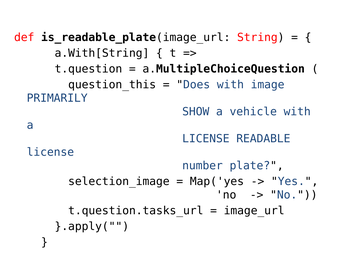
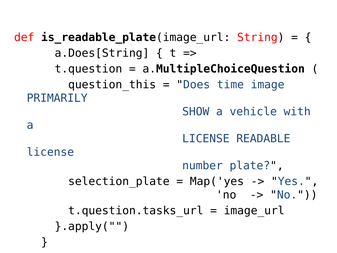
a.With[String: a.With[String -> a.Does[String
Does with: with -> time
selection_image: selection_image -> selection_plate
